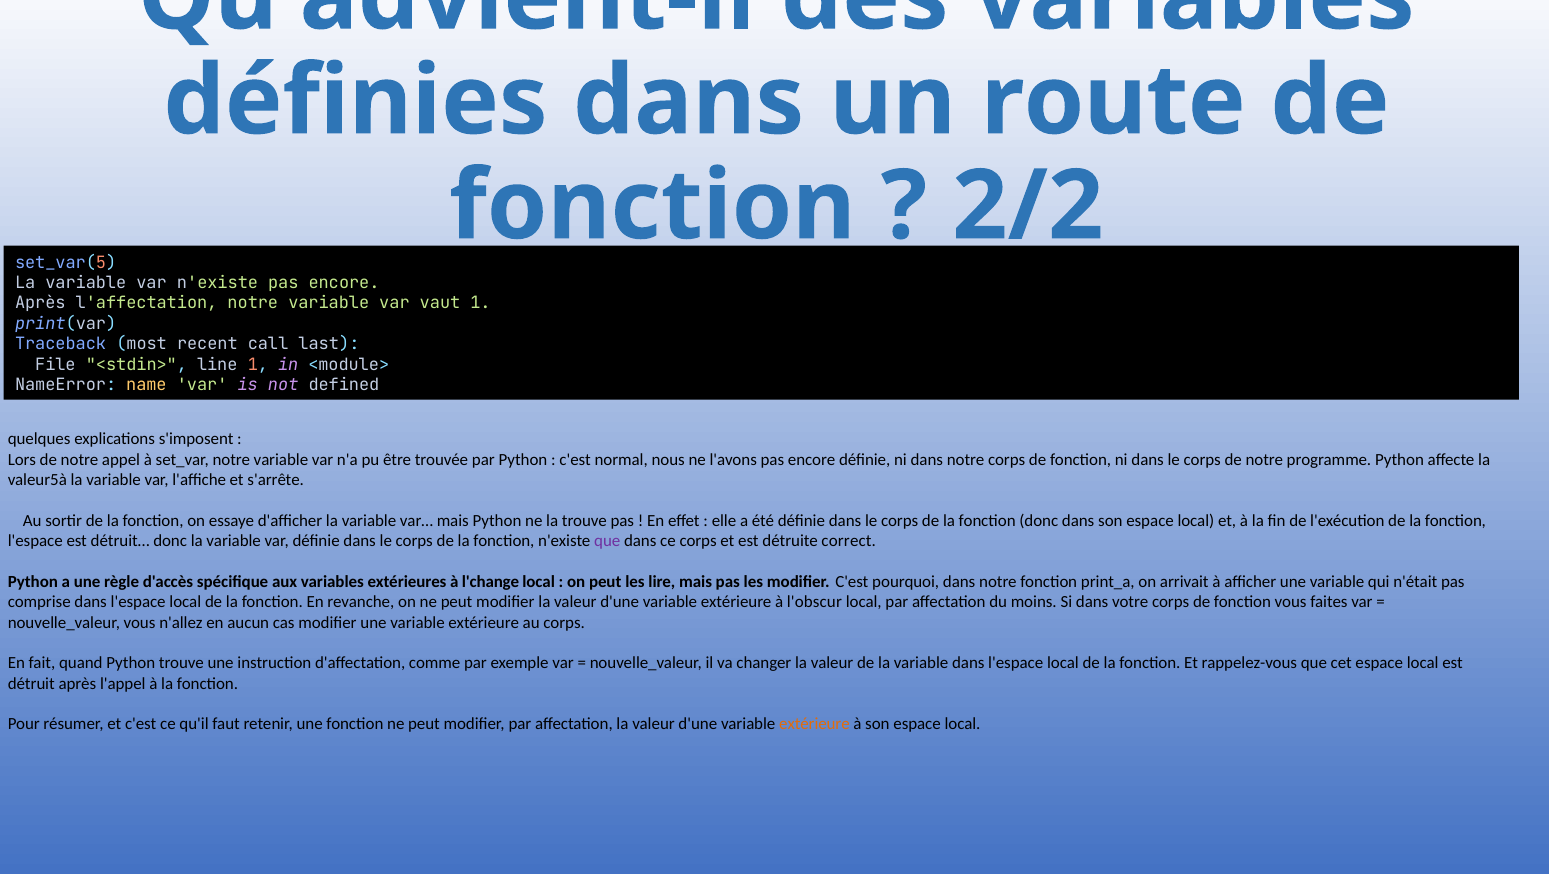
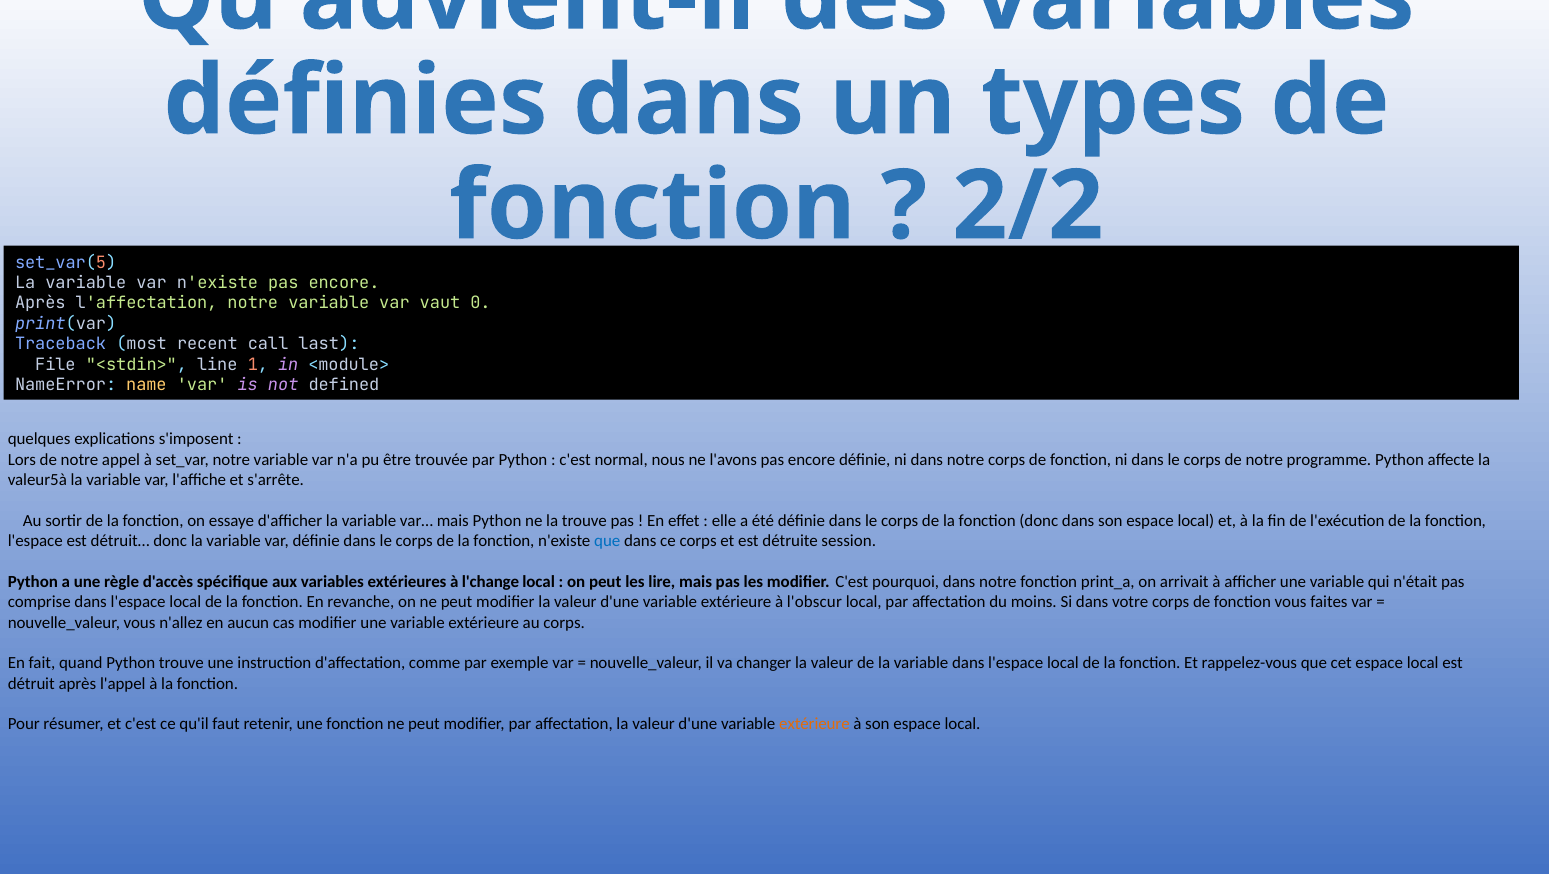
route: route -> types
vaut 1: 1 -> 0
que at (607, 541) colour: purple -> blue
correct: correct -> session
